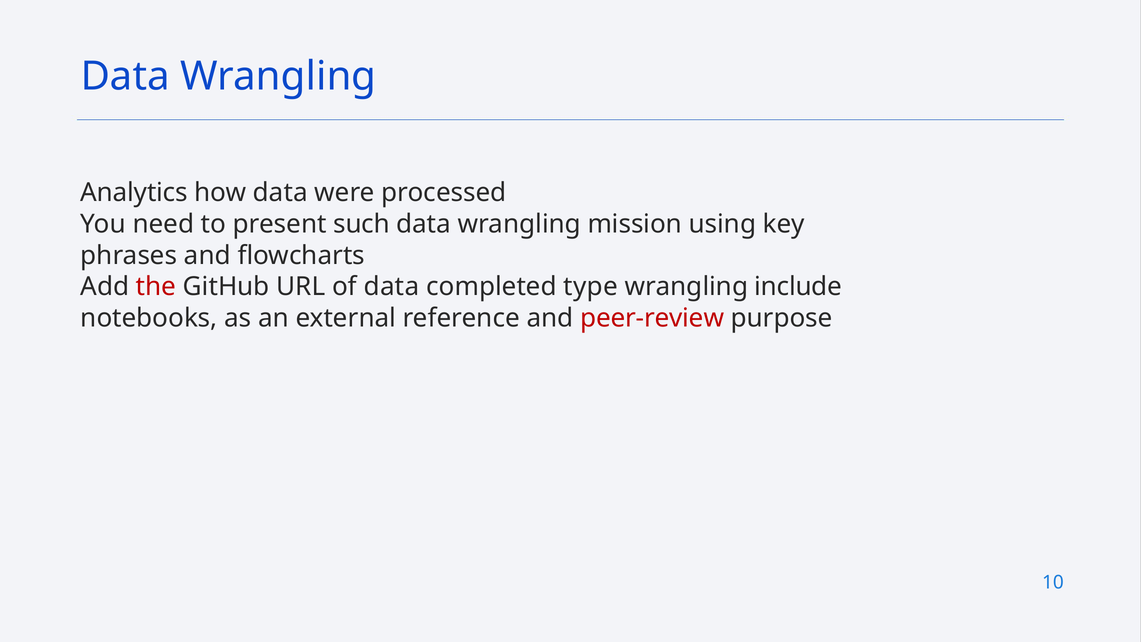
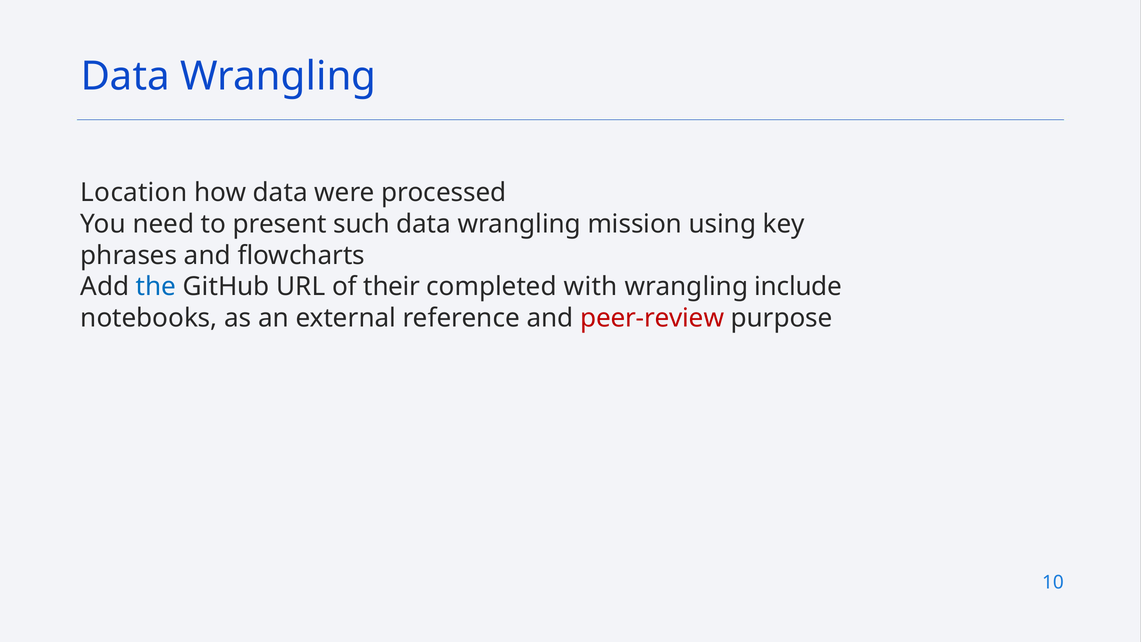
Analytics: Analytics -> Location
the colour: red -> blue
of data: data -> their
type: type -> with
